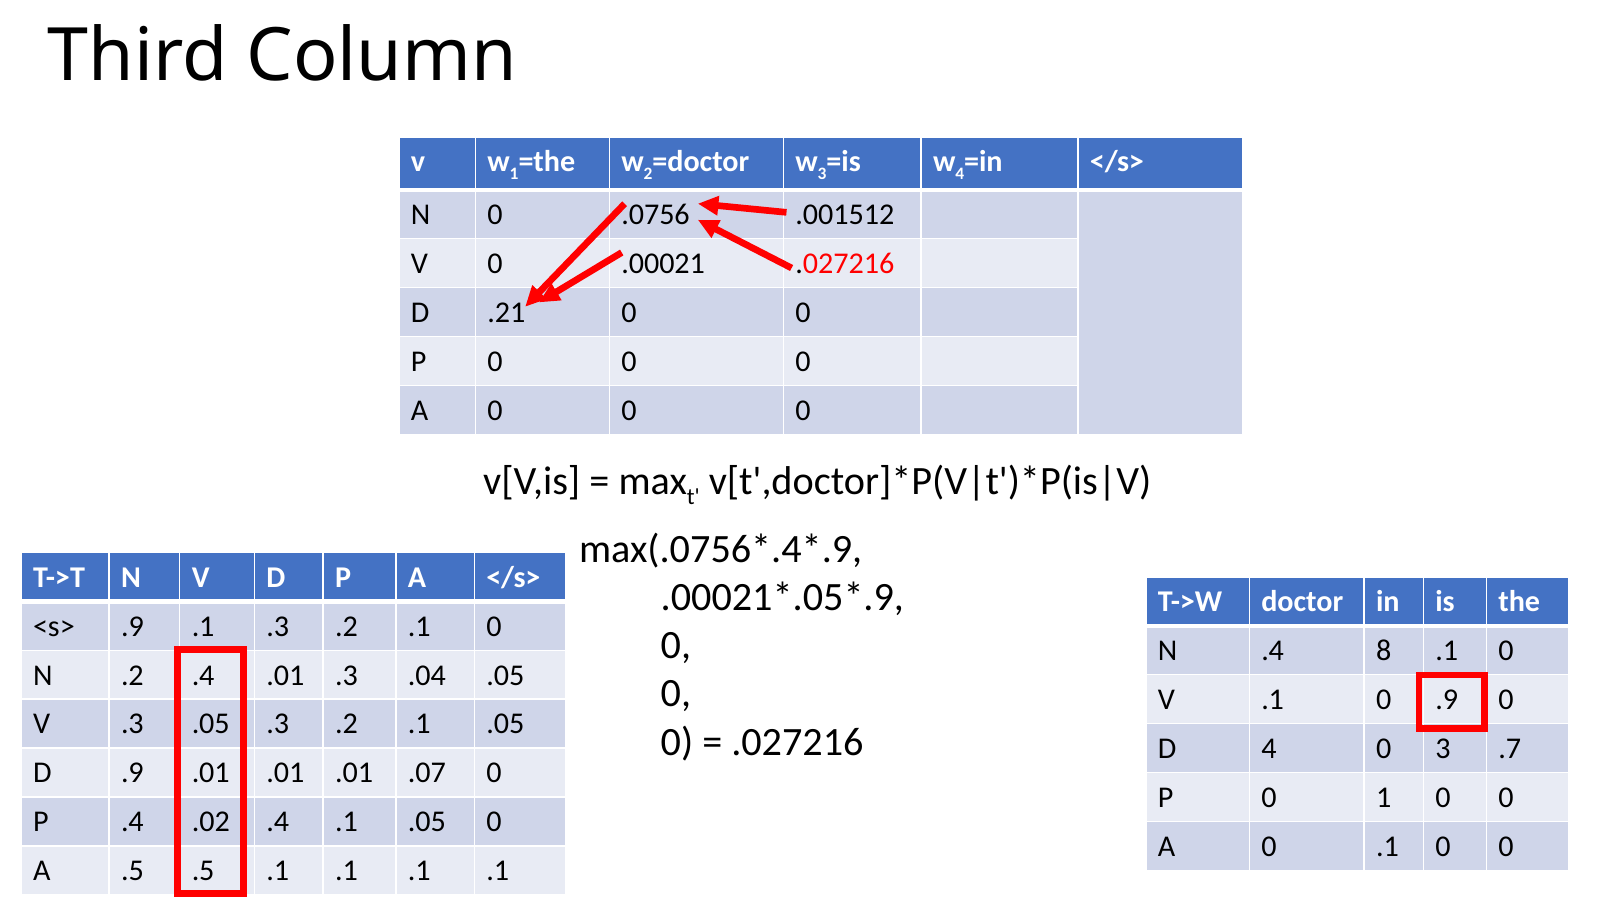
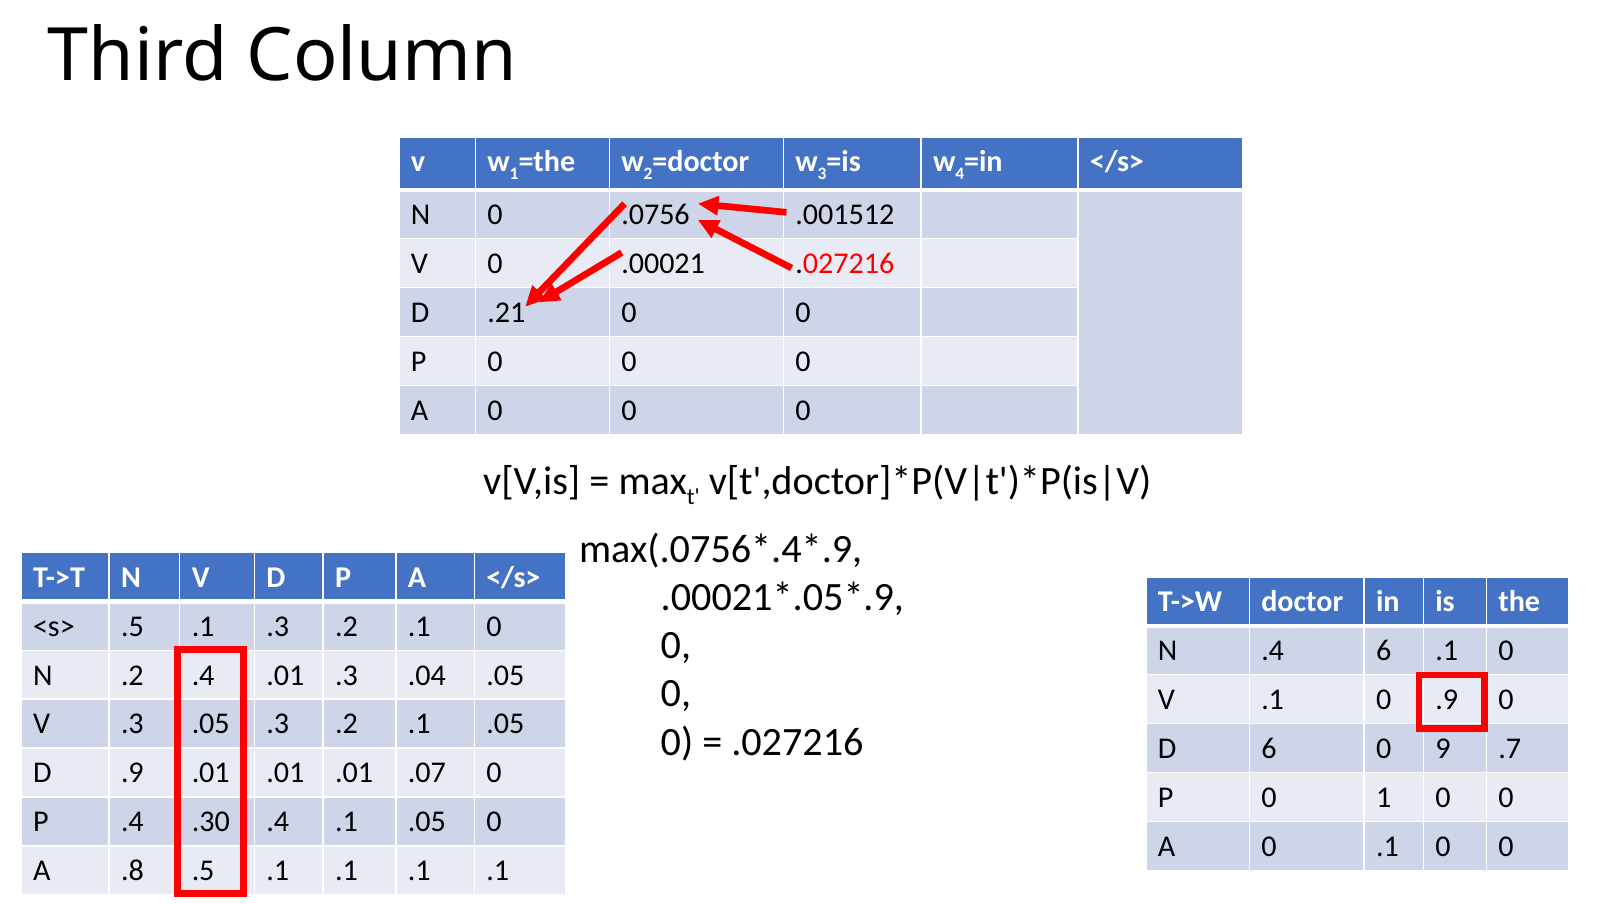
<s> .9: .9 -> .5
.4 8: 8 -> 6
D 4: 4 -> 6
0 3: 3 -> 9
.02: .02 -> .30
A .5: .5 -> .8
